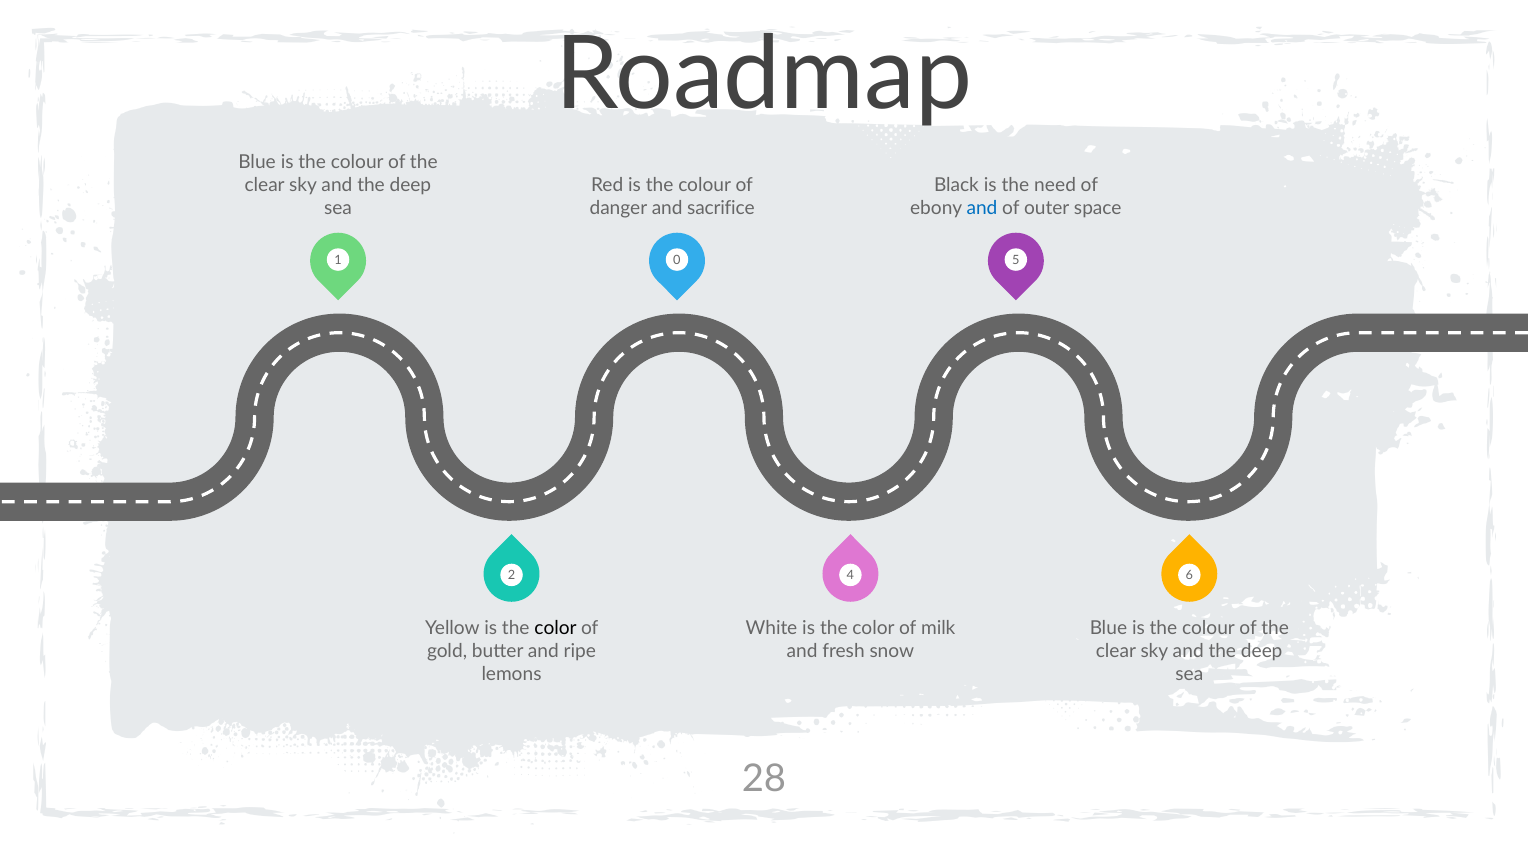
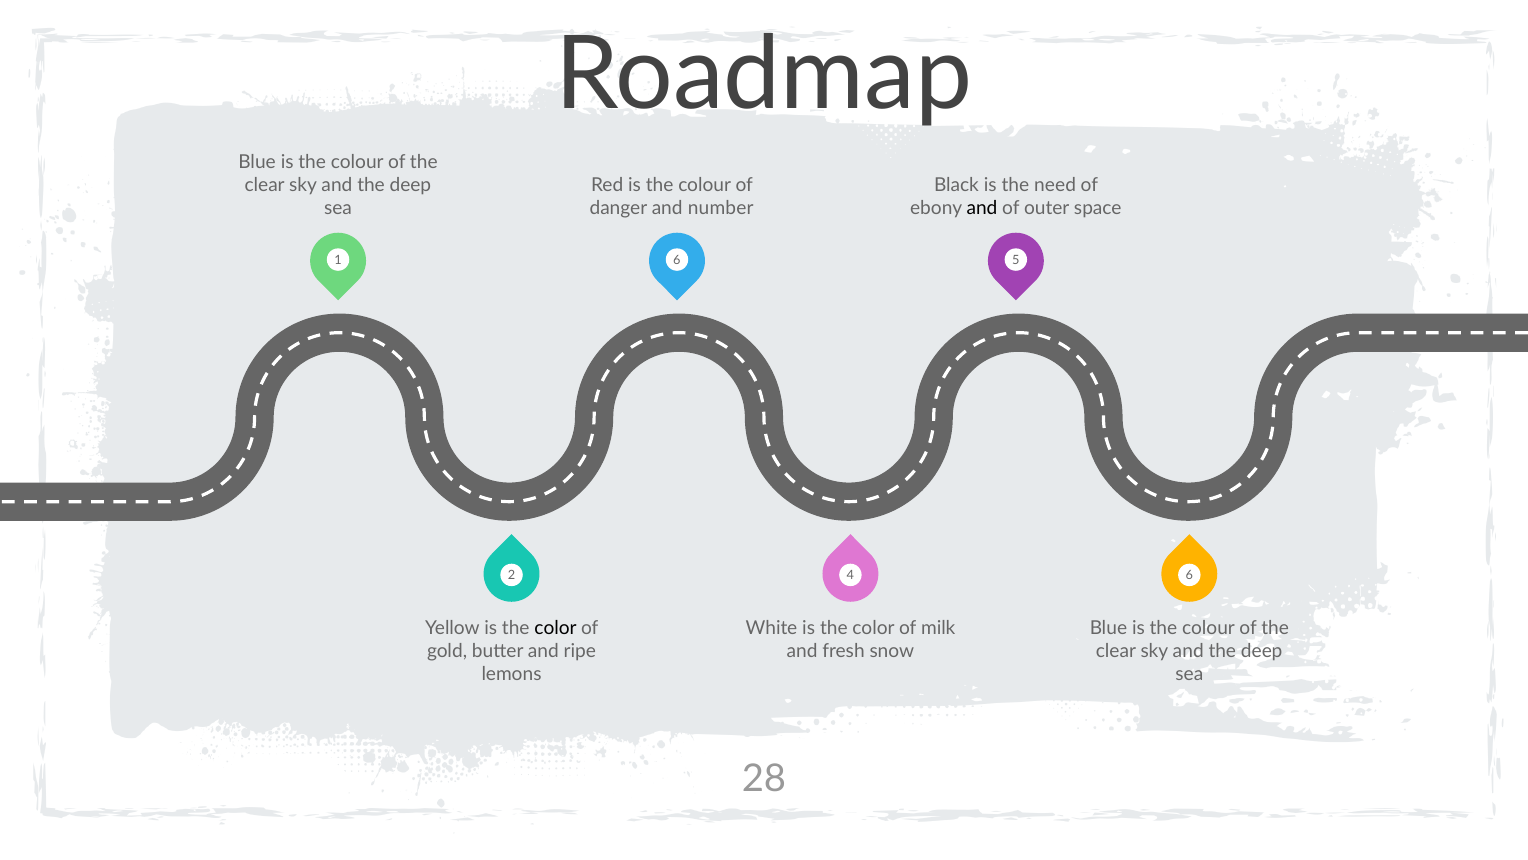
sacrifice: sacrifice -> number
and at (982, 208) colour: blue -> black
1 0: 0 -> 6
